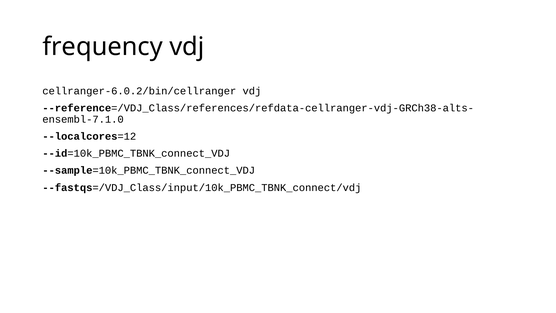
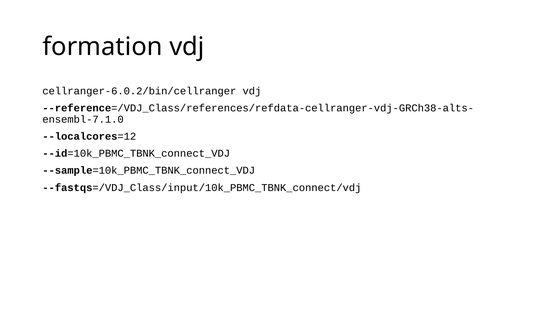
frequency: frequency -> formation
